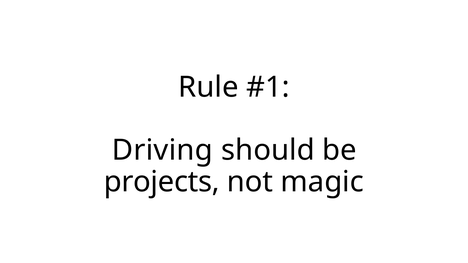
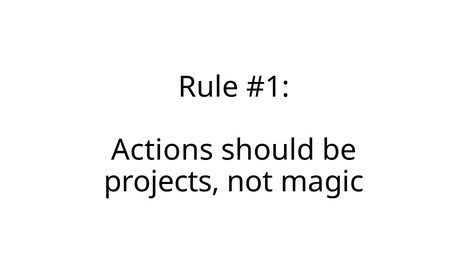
Driving: Driving -> Actions
